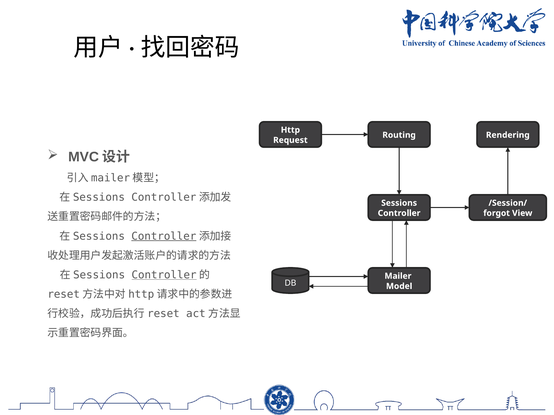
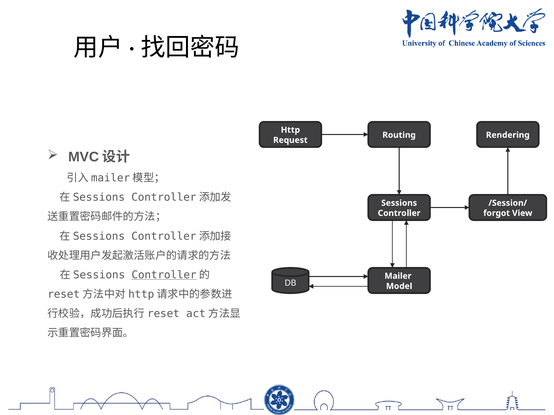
Controller at (164, 236) underline: present -> none
